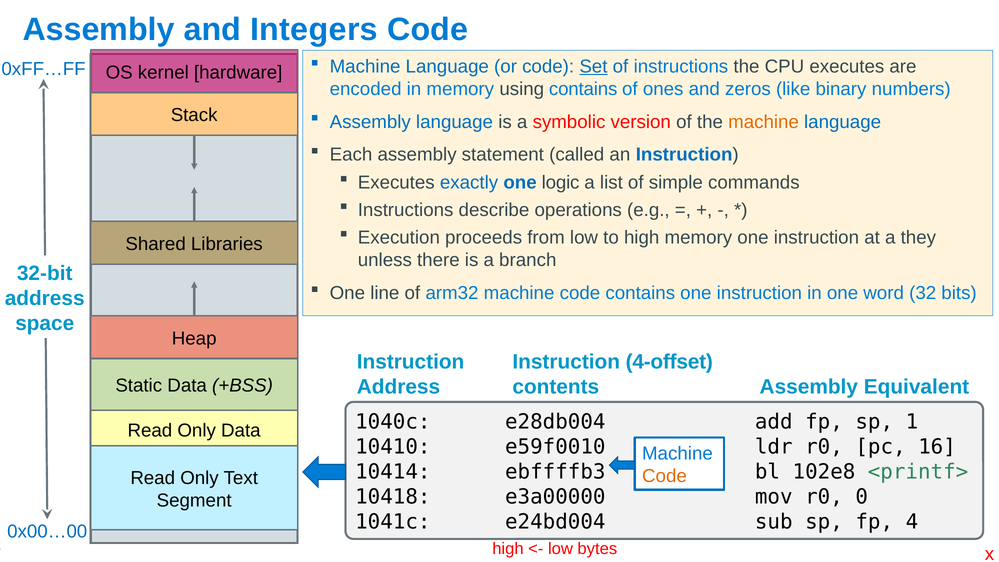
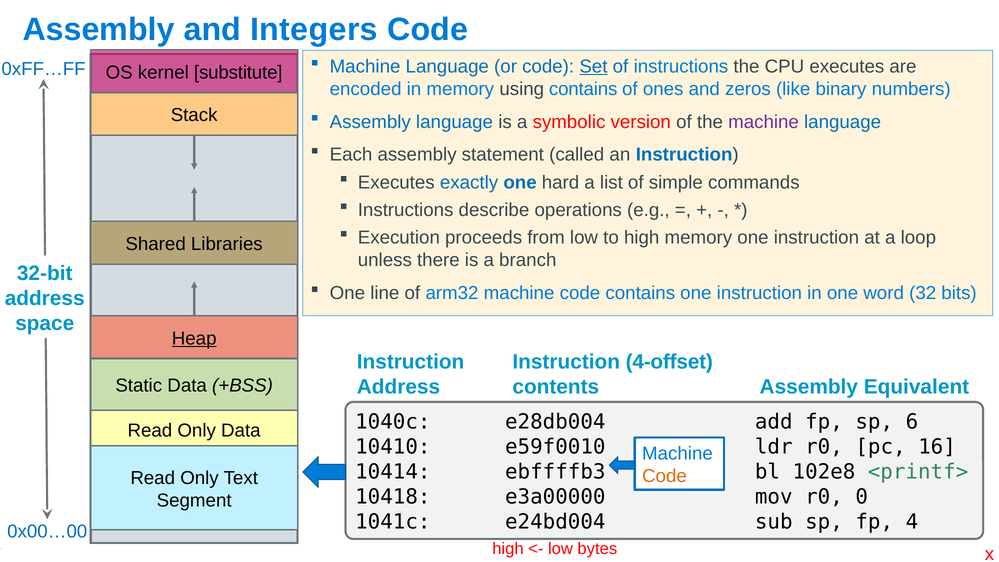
hardware: hardware -> substitute
machine at (764, 122) colour: orange -> purple
logic: logic -> hard
they: they -> loop
Heap underline: none -> present
1: 1 -> 6
